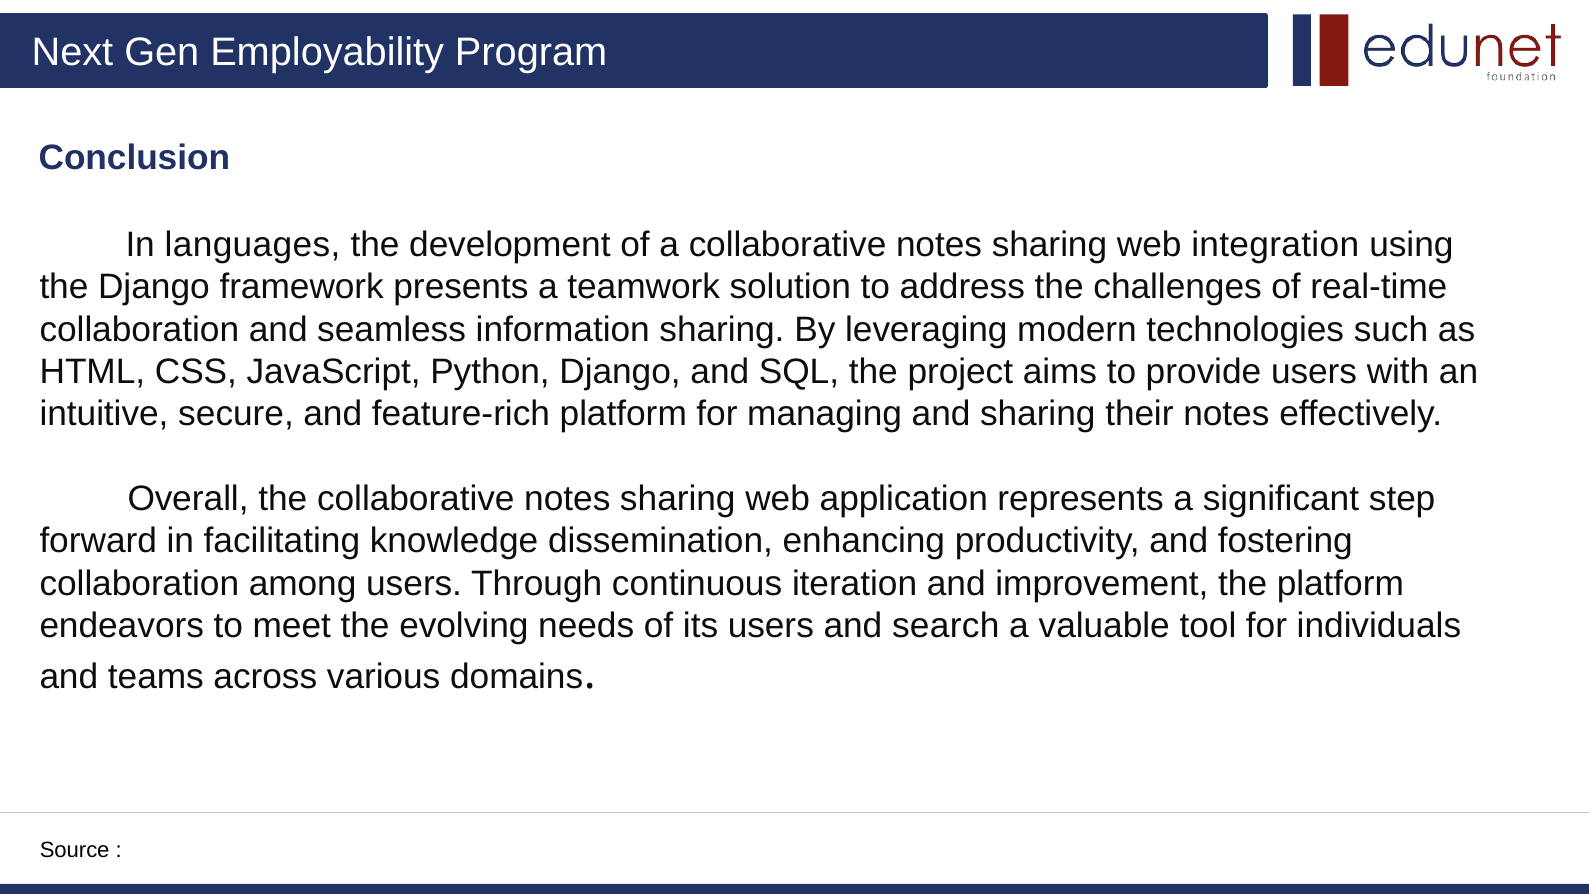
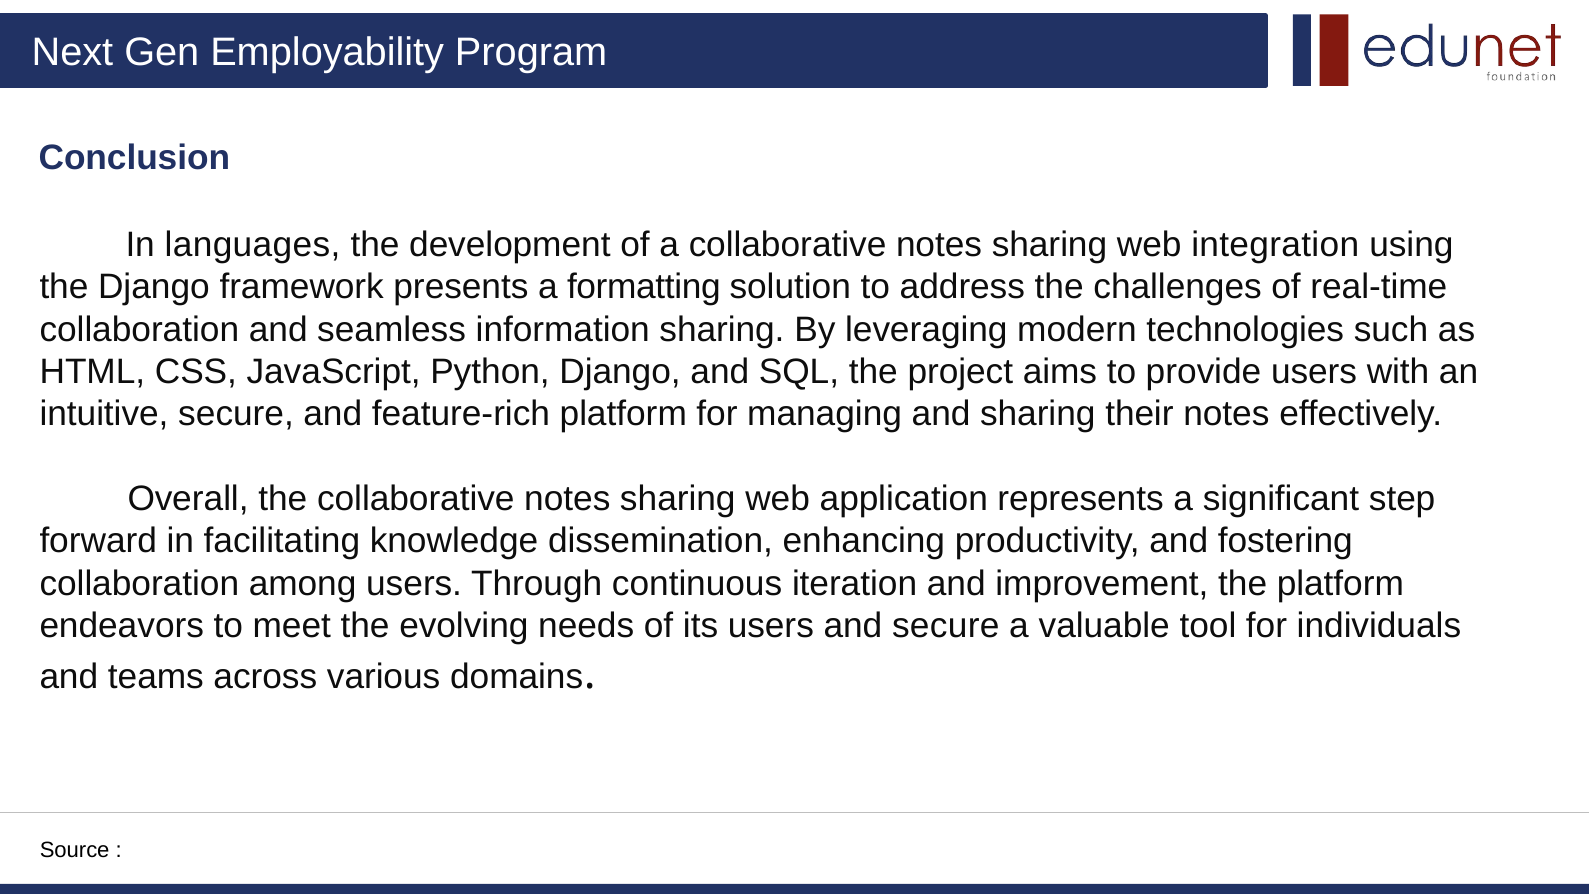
teamwork: teamwork -> formatting
and search: search -> secure
